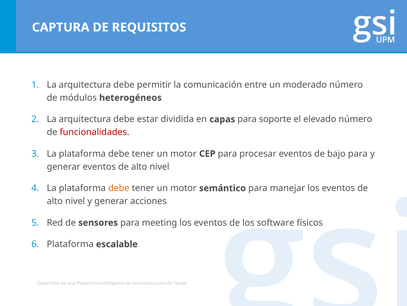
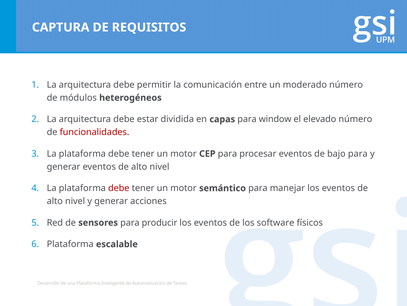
soporte: soporte -> window
debe at (119, 188) colour: orange -> red
meeting: meeting -> producir
